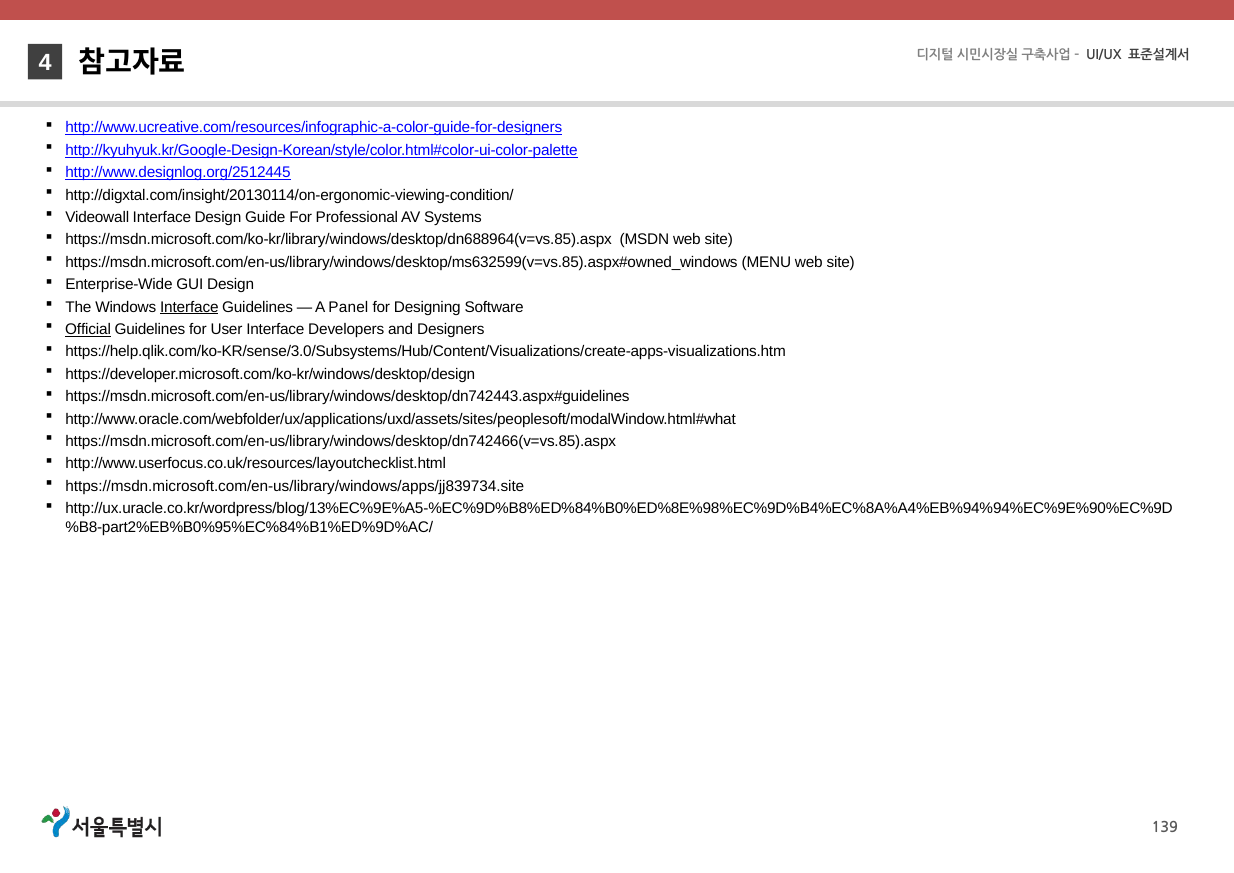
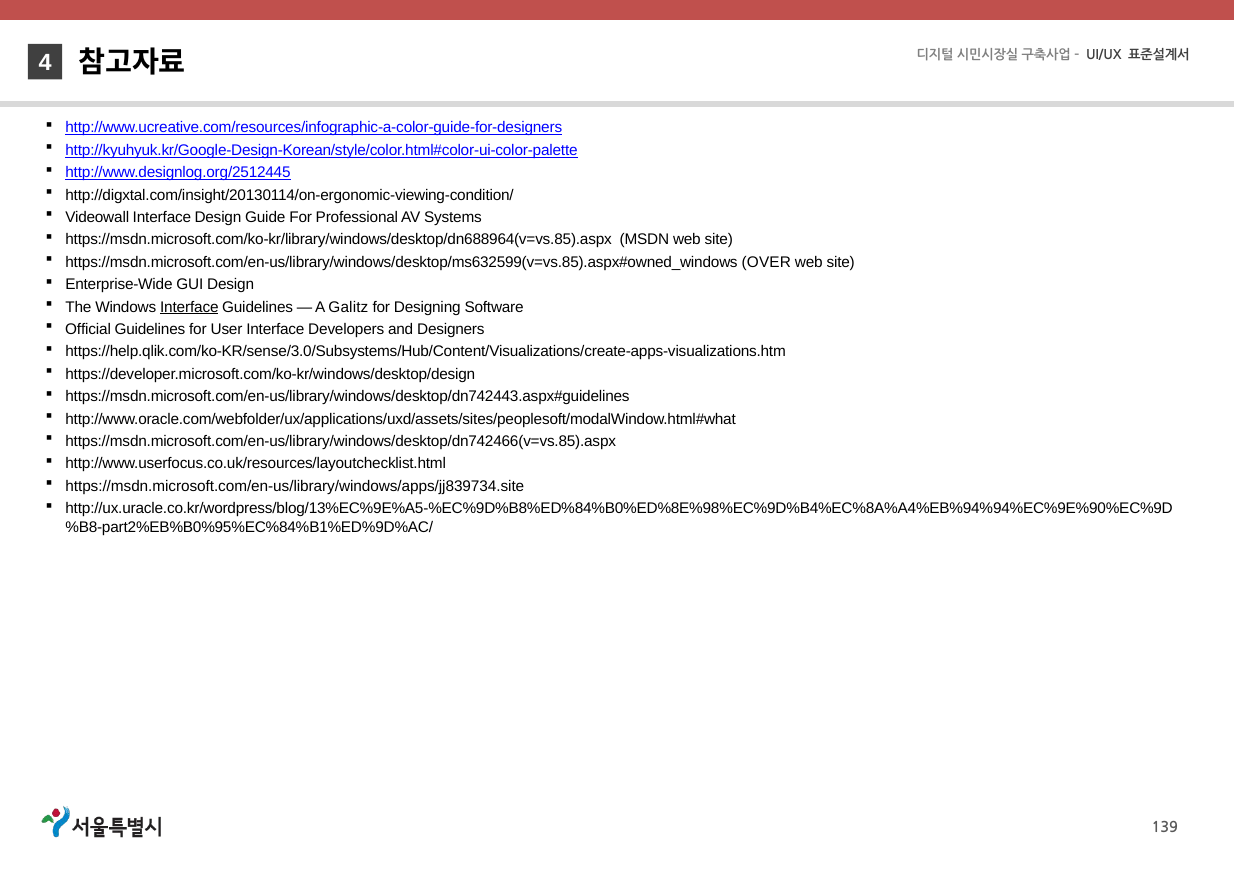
MENU: MENU -> OVER
Panel: Panel -> Galitz
Official underline: present -> none
